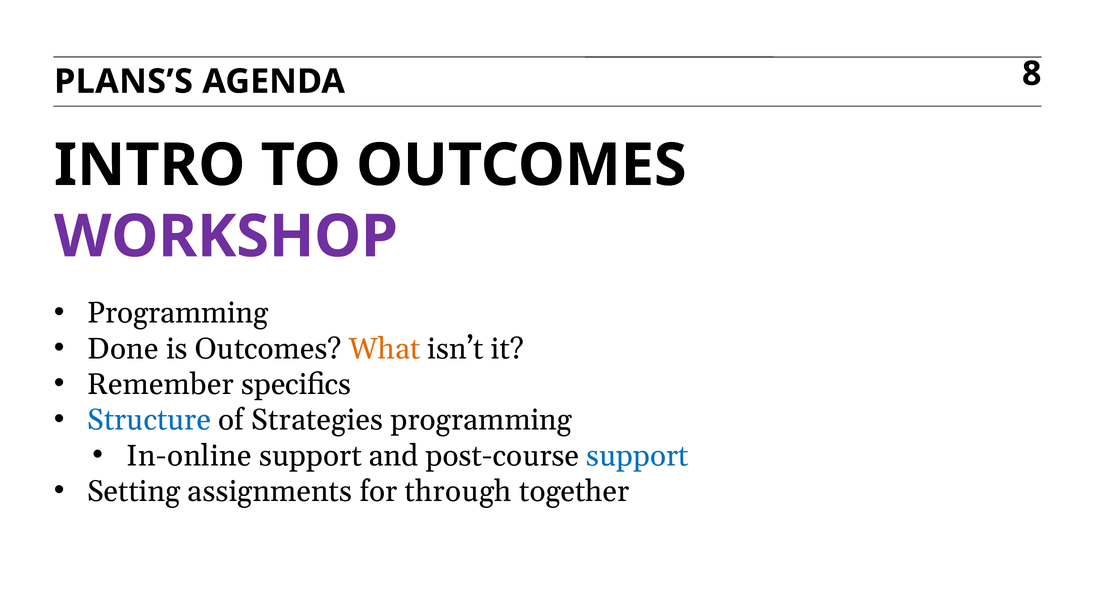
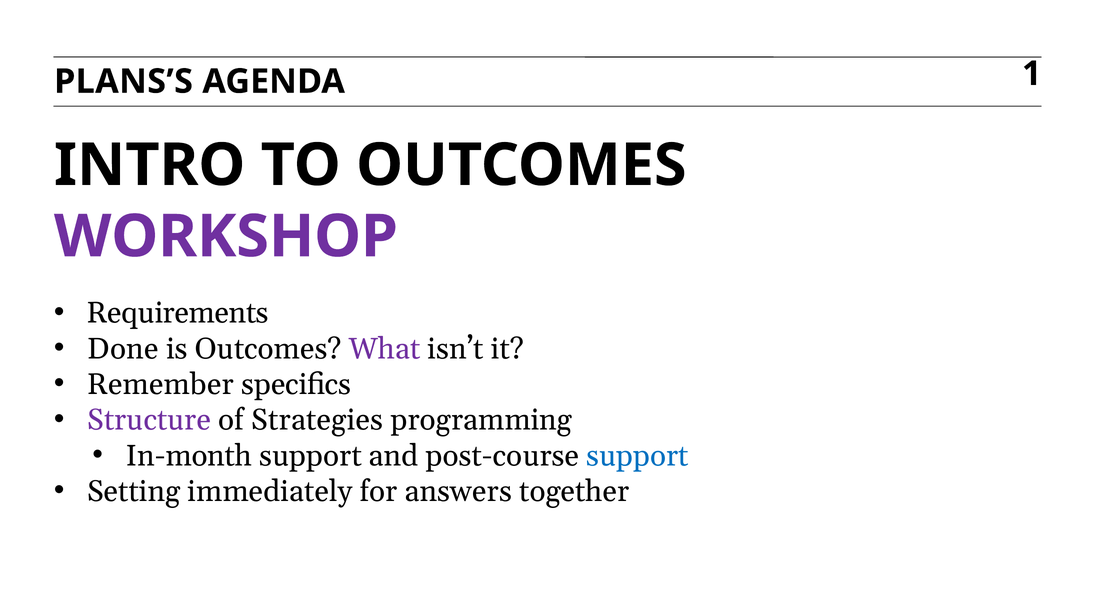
8: 8 -> 1
Programming at (178, 313): Programming -> Requirements
What colour: orange -> purple
Structure colour: blue -> purple
In-online: In-online -> In-month
assignments: assignments -> immediately
through: through -> answers
